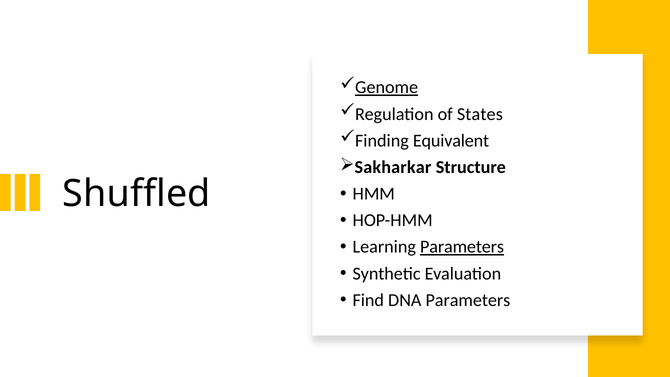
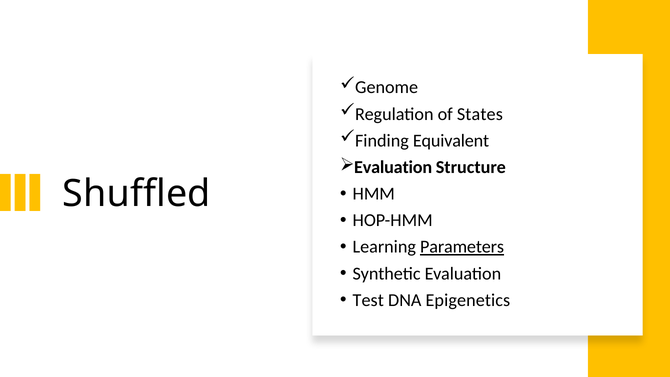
Genome underline: present -> none
Sakharkar at (393, 167): Sakharkar -> Evaluation
Find: Find -> Test
DNA Parameters: Parameters -> Epigenetics
